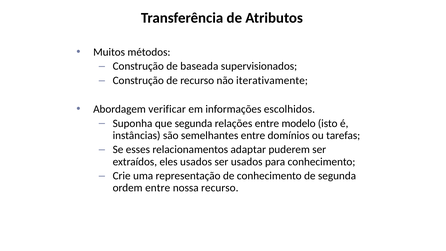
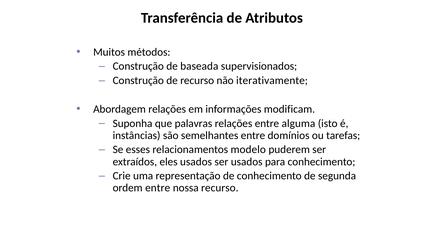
Abordagem verificar: verificar -> relações
escolhidos: escolhidos -> modificam
que segunda: segunda -> palavras
modelo: modelo -> alguma
adaptar: adaptar -> modelo
